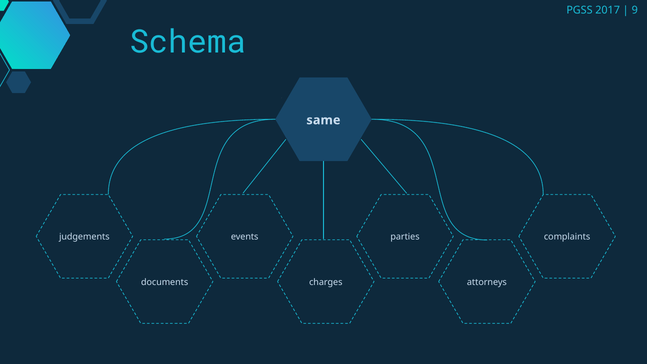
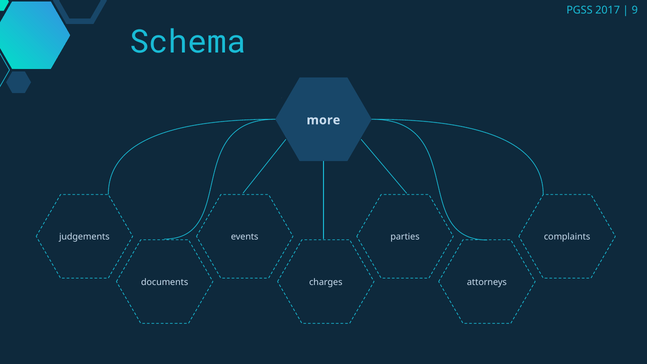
same: same -> more
